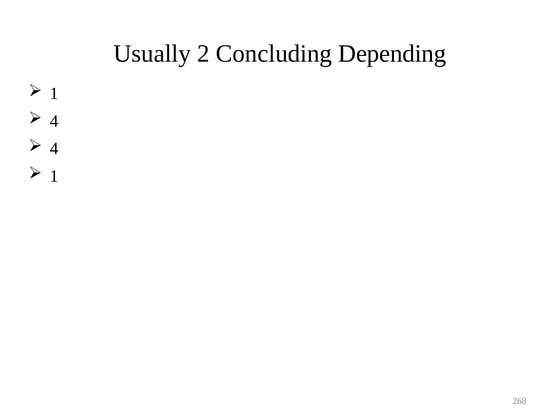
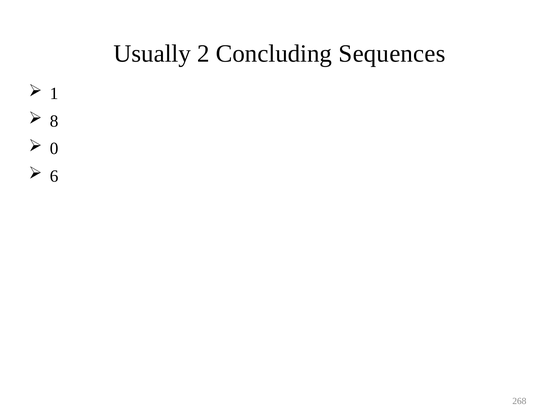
Depending: Depending -> Sequences
4 at (54, 121): 4 -> 8
4 at (54, 149): 4 -> 0
1 at (54, 176): 1 -> 6
